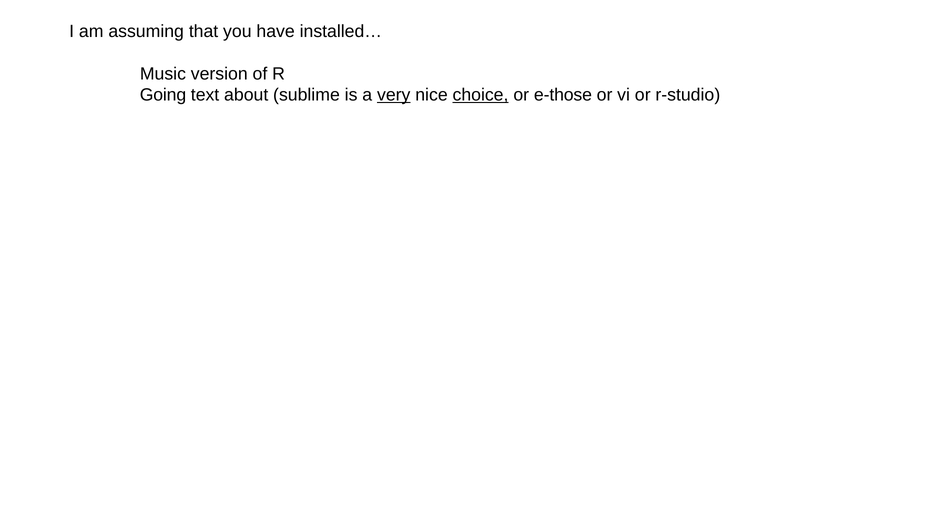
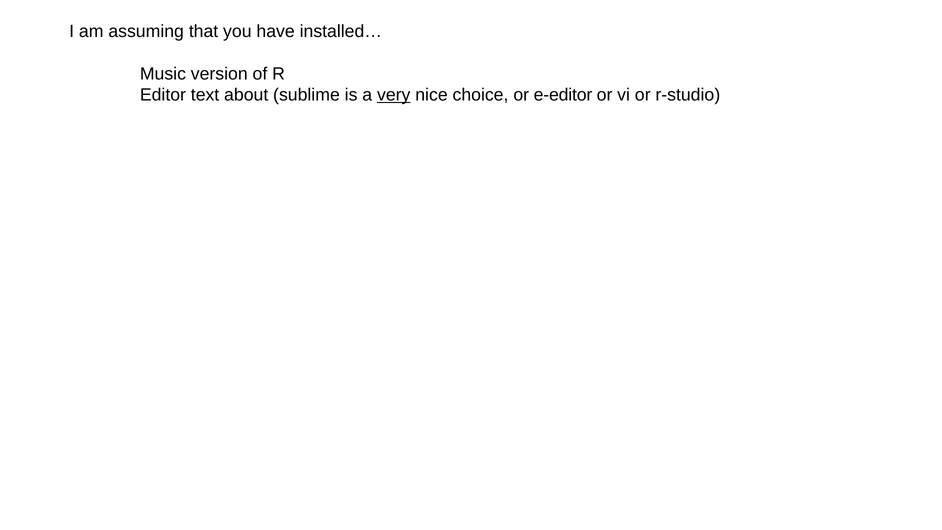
Going: Going -> Editor
choice underline: present -> none
e-those: e-those -> e-editor
